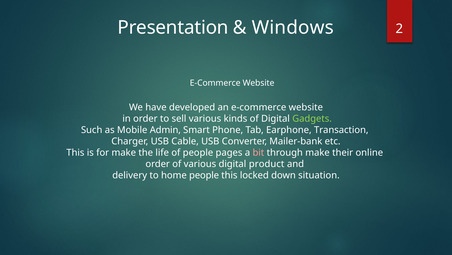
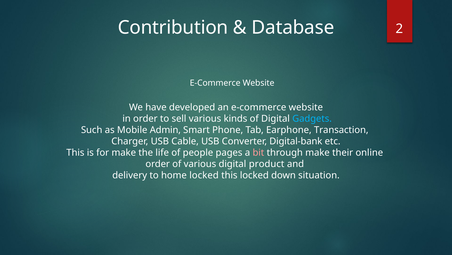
Presentation: Presentation -> Contribution
Windows: Windows -> Database
Gadgets colour: light green -> light blue
Mailer-bank: Mailer-bank -> Digital-bank
home people: people -> locked
